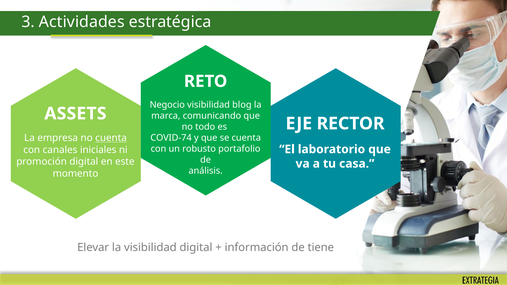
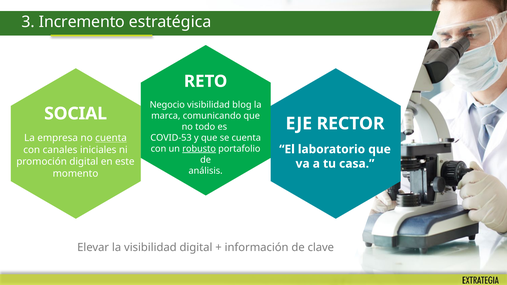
Actividades: Actividades -> Incremento
ASSETS: ASSETS -> SOCIAL
COVID-74: COVID-74 -> COVID-53
robusto underline: none -> present
tiene: tiene -> clave
